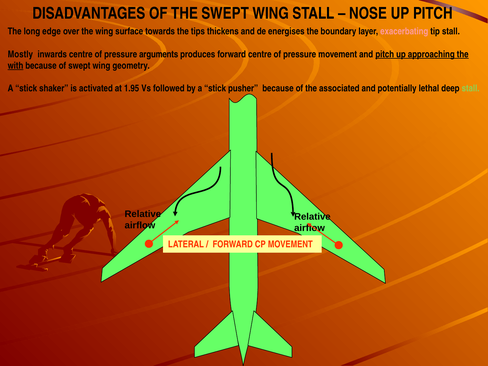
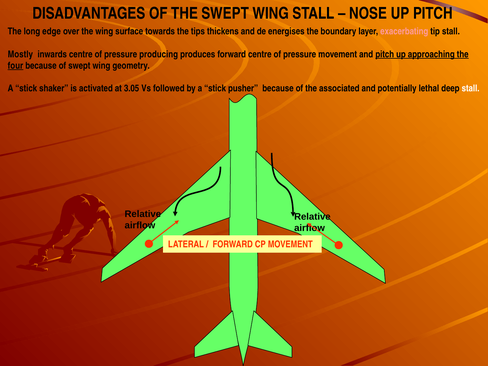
arguments: arguments -> producing
with: with -> four
1.95: 1.95 -> 3.05
stall at (471, 88) colour: light green -> white
